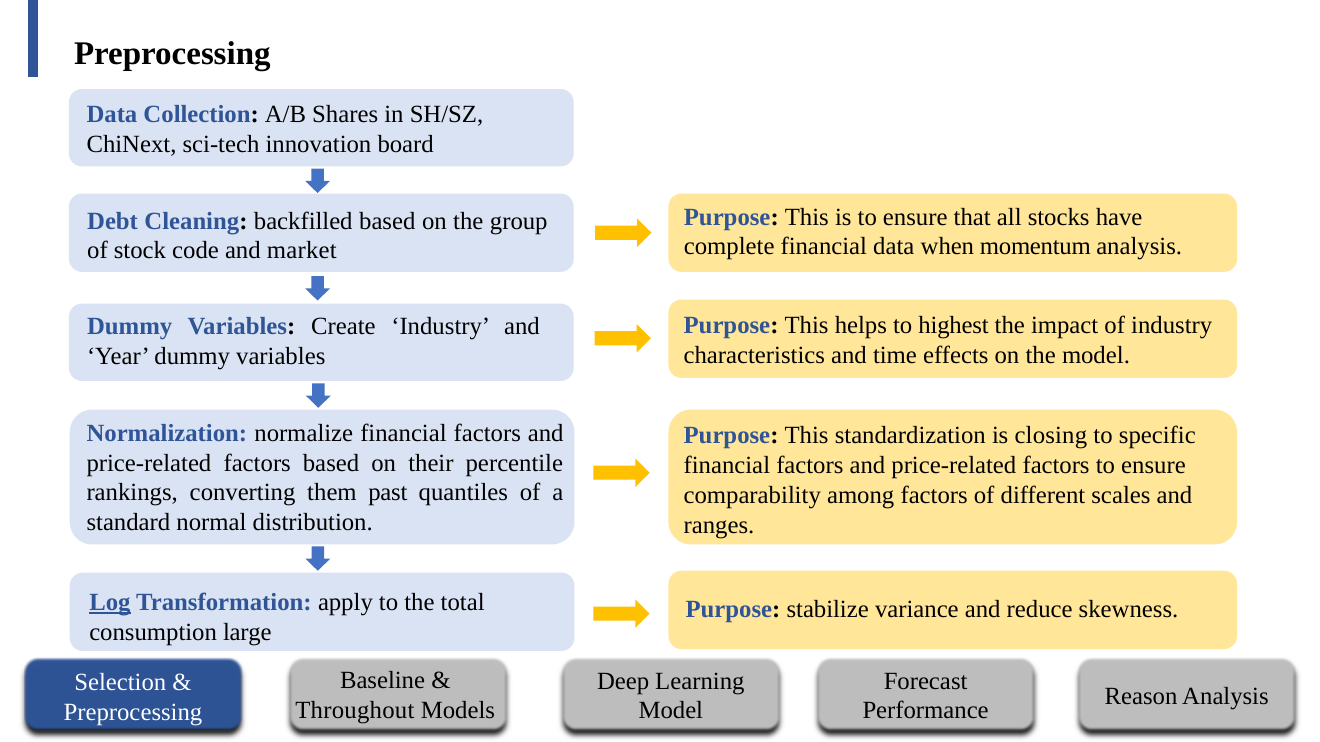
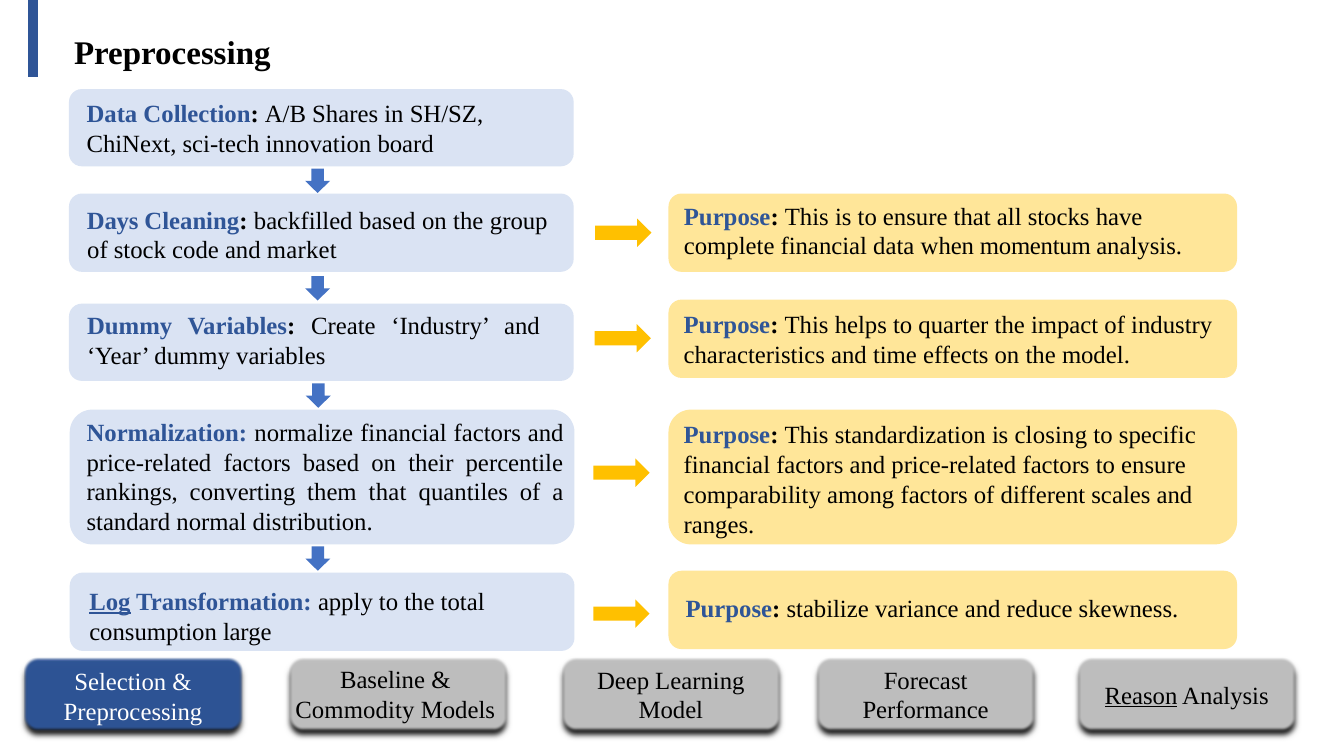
Debt: Debt -> Days
highest: highest -> quarter
them past: past -> that
Reason underline: none -> present
Throughout: Throughout -> Commodity
